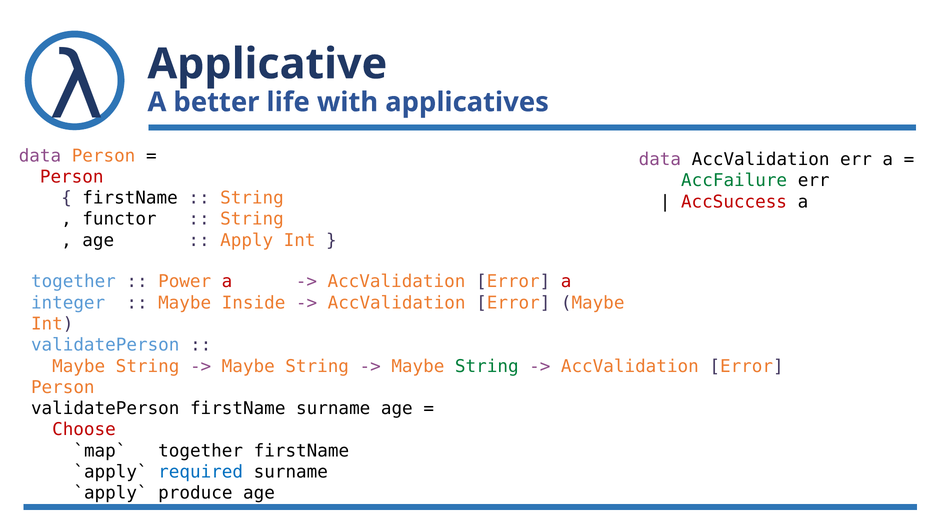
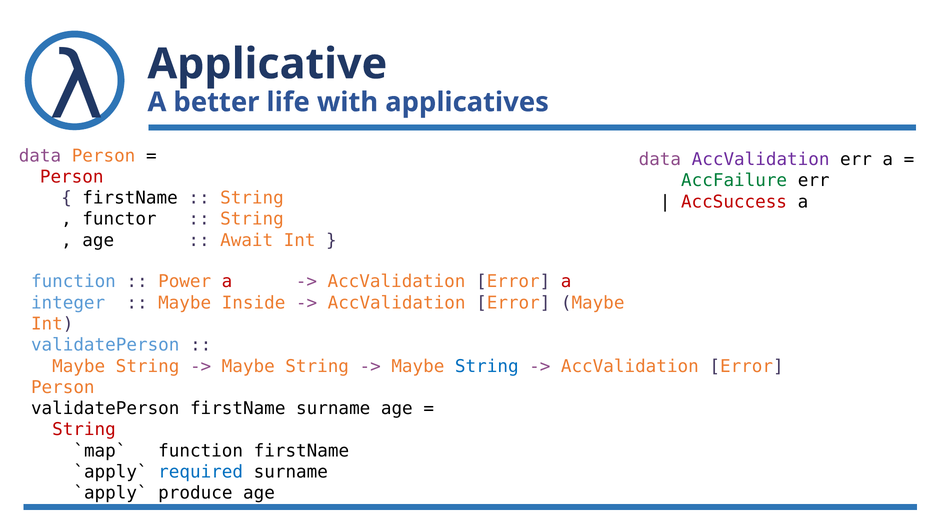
AccValidation at (761, 160) colour: black -> purple
Apply: Apply -> Await
together at (73, 282): together -> function
String at (487, 367) colour: green -> blue
Choose at (84, 430): Choose -> String
together at (201, 451): together -> function
